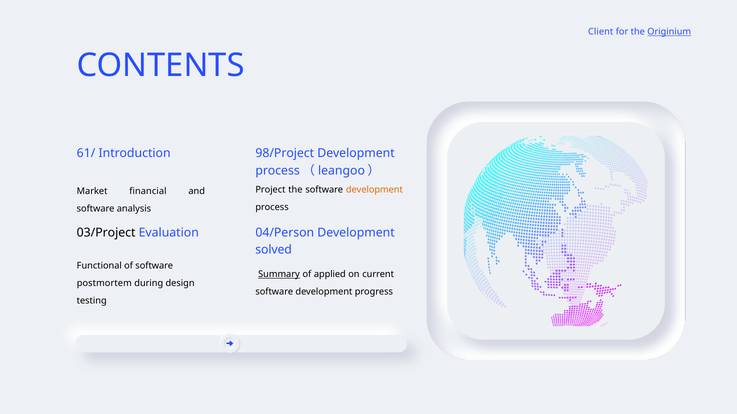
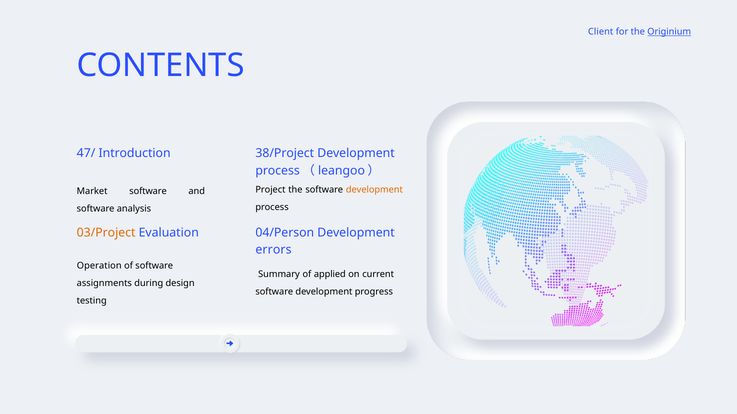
61/: 61/ -> 47/
98/Project: 98/Project -> 38/Project
Market financial: financial -> software
03/Project colour: black -> orange
solved: solved -> errors
Functional: Functional -> Operation
Summary underline: present -> none
postmortem: postmortem -> assignments
